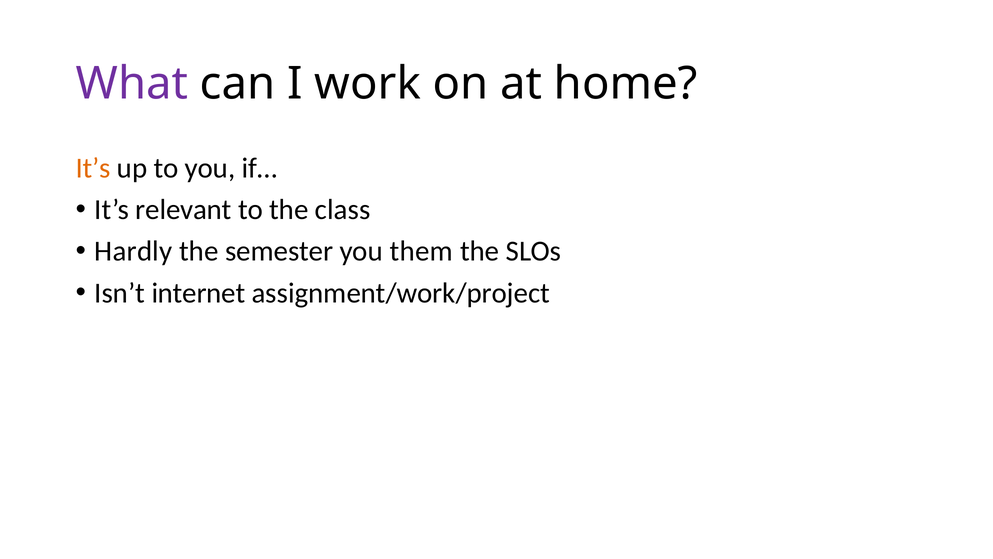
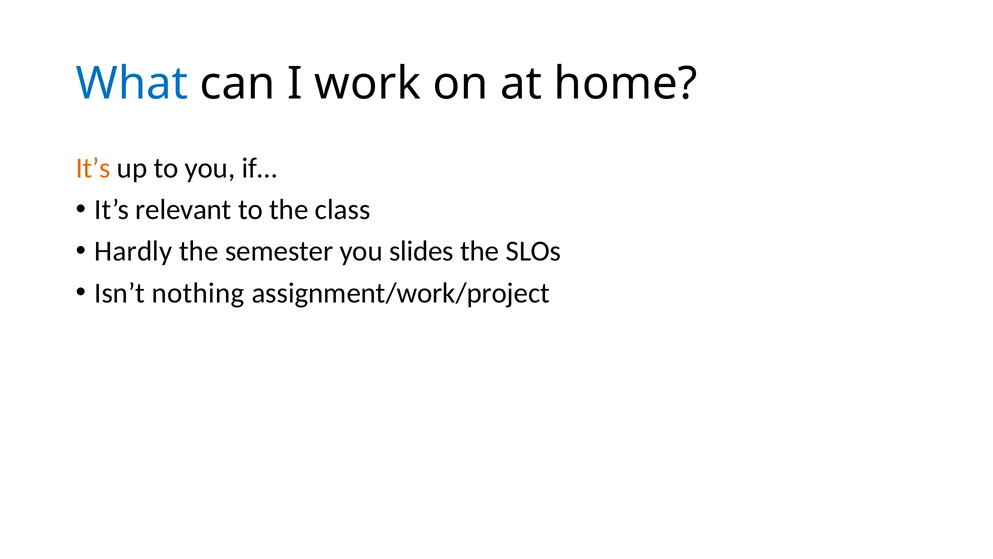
What colour: purple -> blue
them: them -> slides
internet: internet -> nothing
